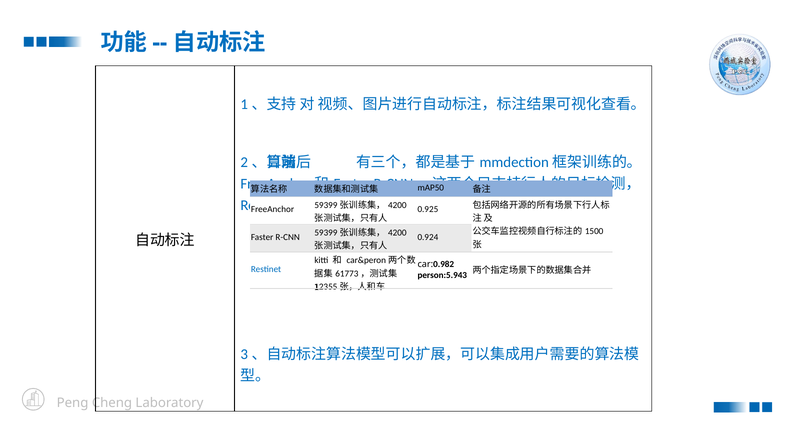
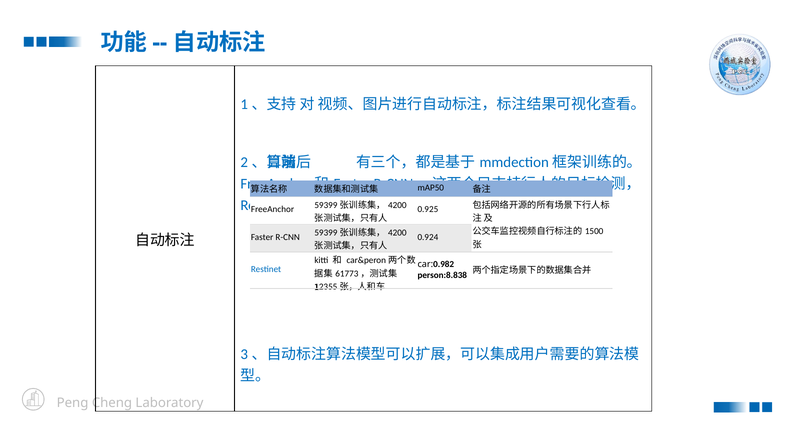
person:5.943: person:5.943 -> person:8.838
